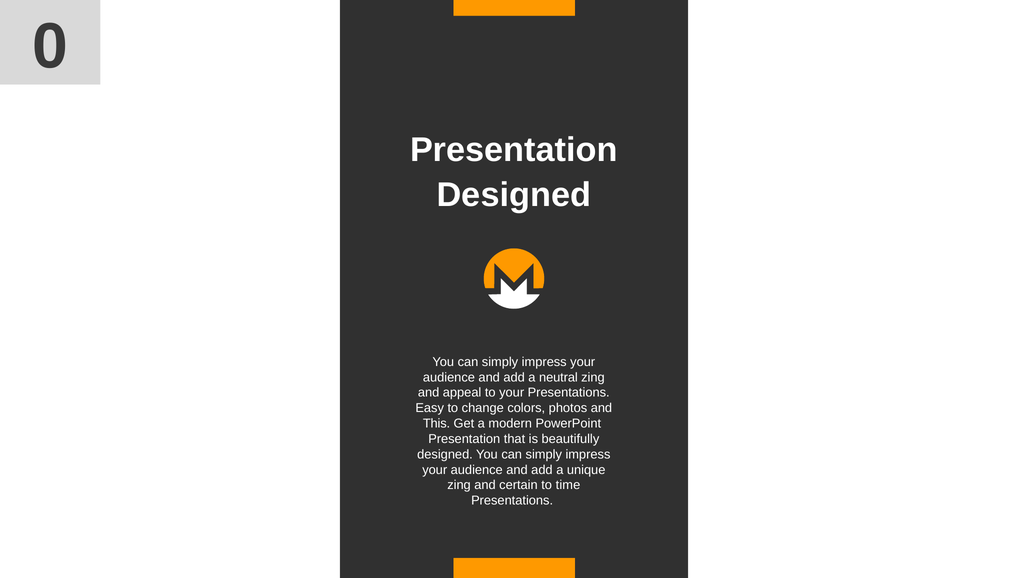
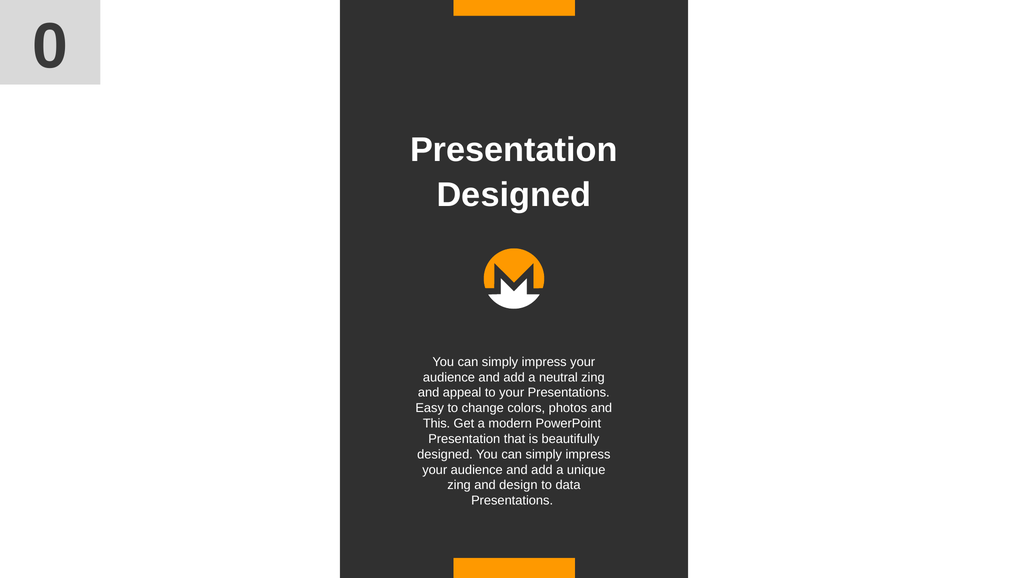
certain: certain -> design
time: time -> data
